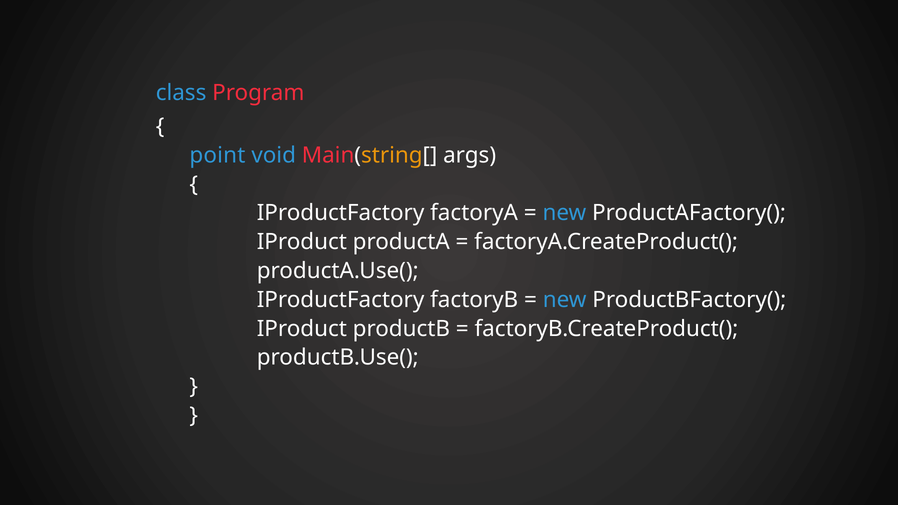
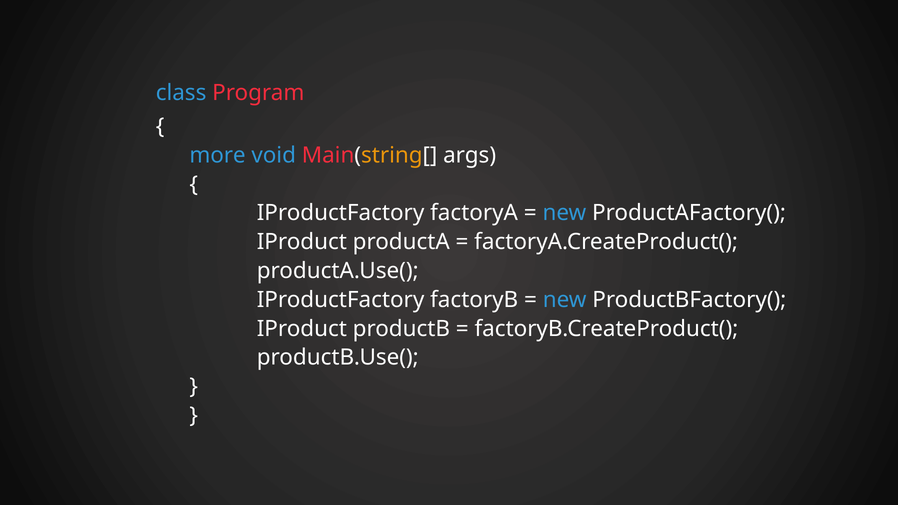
point: point -> more
